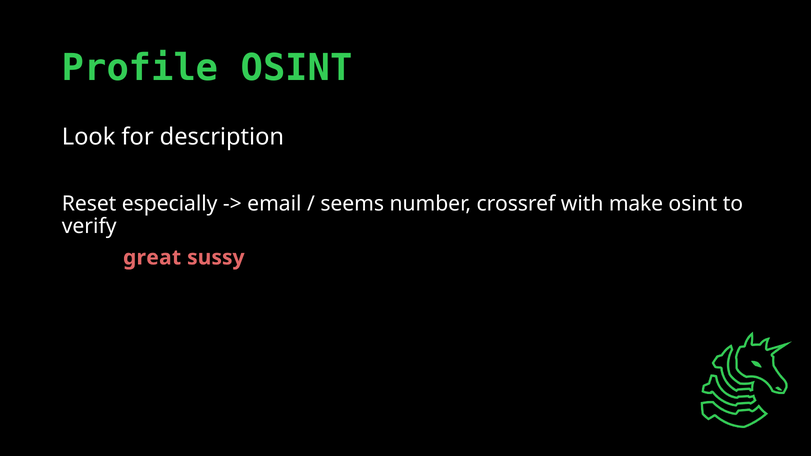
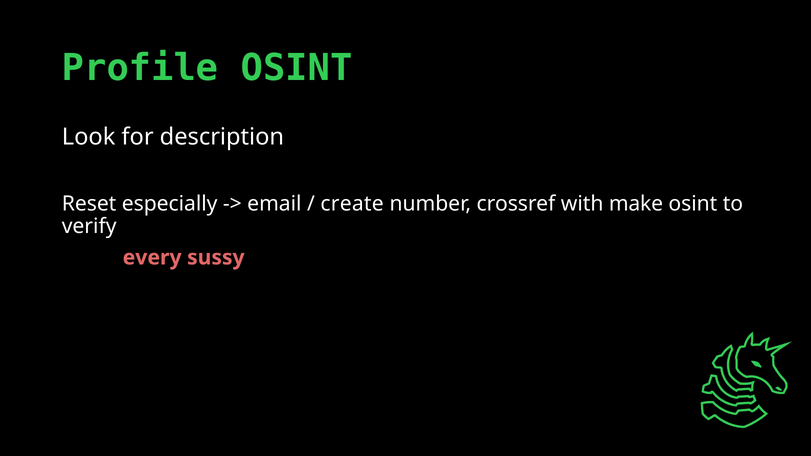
seems: seems -> create
great: great -> every
